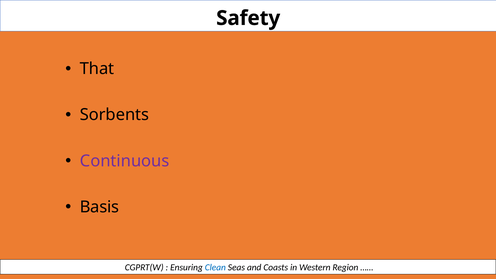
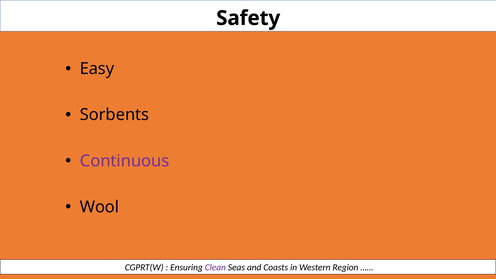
That: That -> Easy
Basis: Basis -> Wool
Clean colour: blue -> purple
